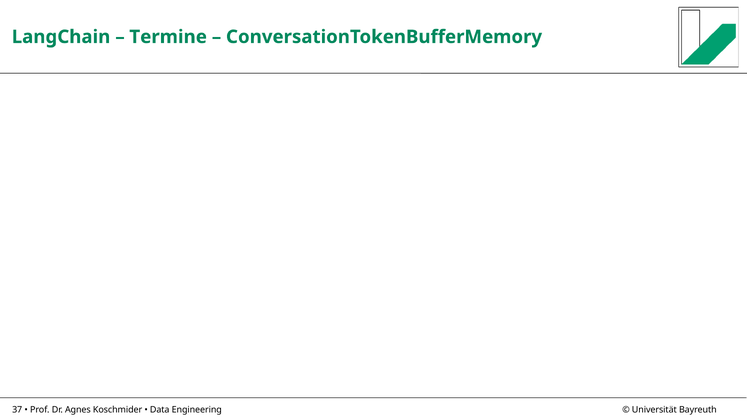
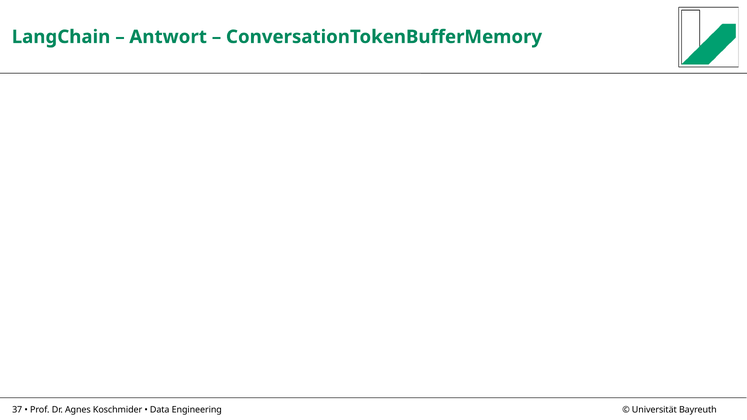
Termine: Termine -> Antwort
